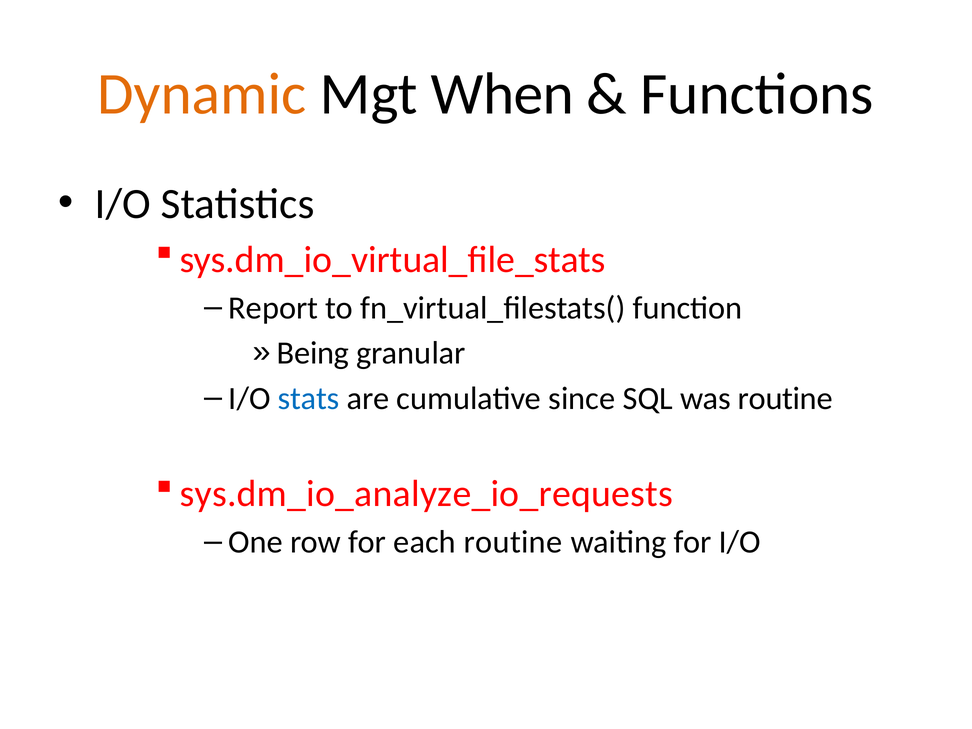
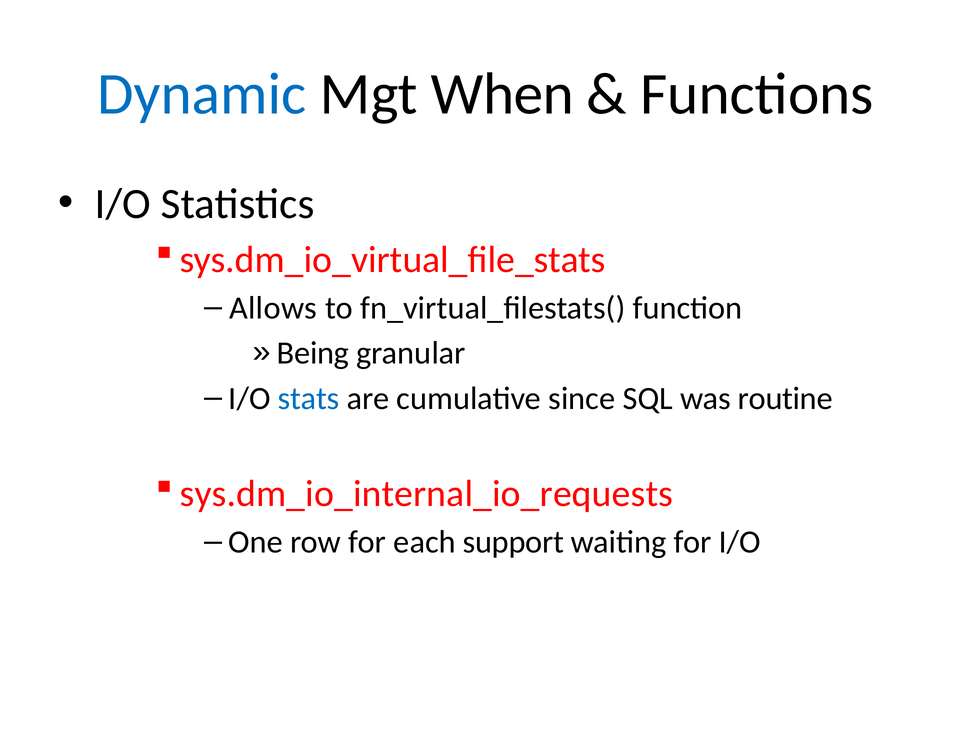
Dynamic colour: orange -> blue
Report: Report -> Allows
sys.dm_io_analyze_io_requests: sys.dm_io_analyze_io_requests -> sys.dm_io_internal_io_requests
each routine: routine -> support
